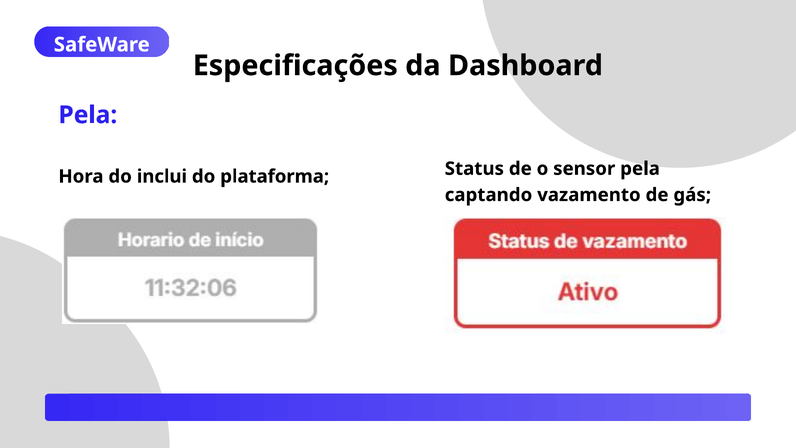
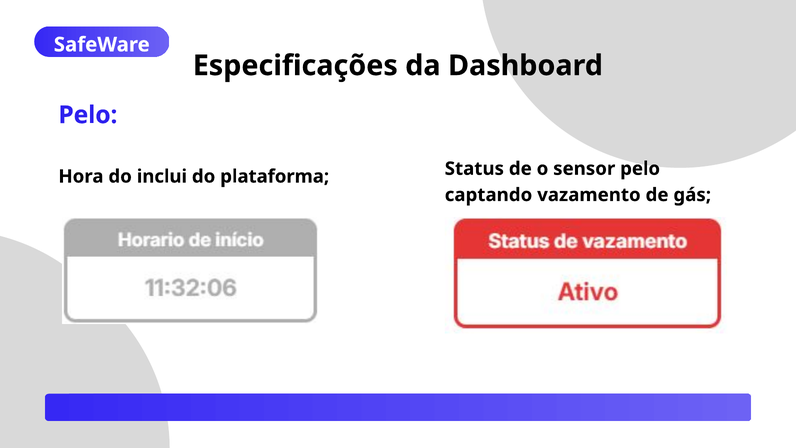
Pela at (88, 115): Pela -> Pelo
sensor pela: pela -> pelo
